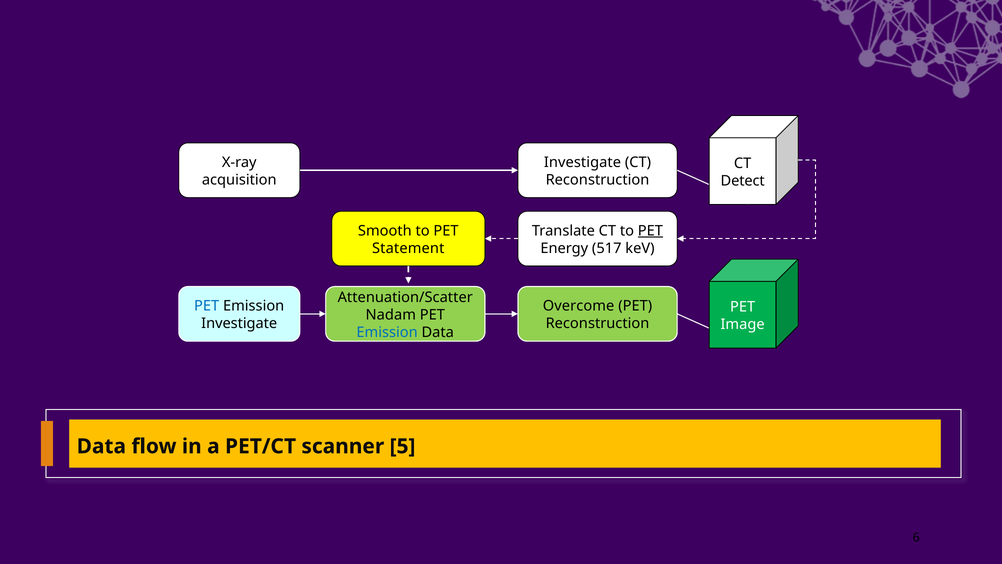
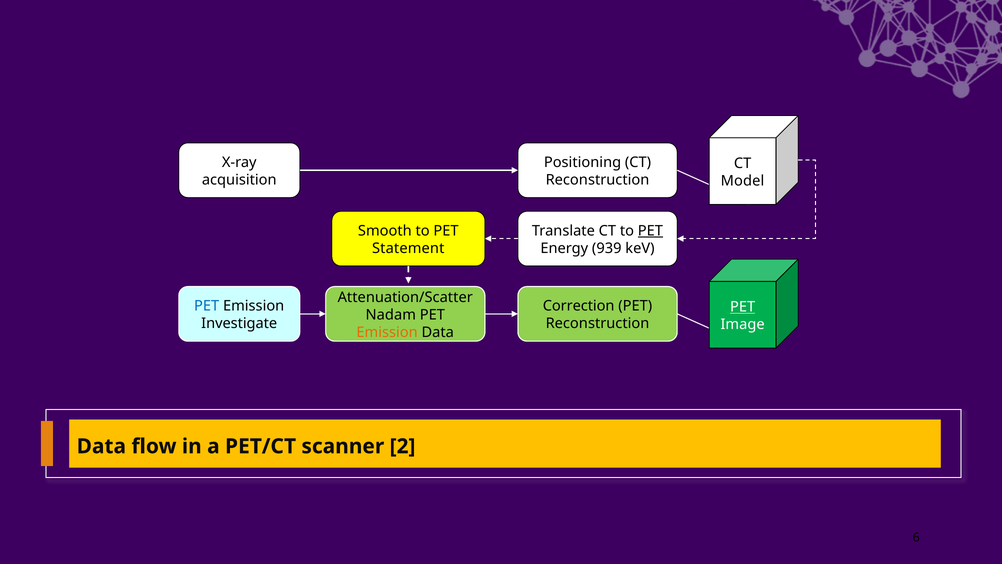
Investigate at (583, 162): Investigate -> Positioning
Detect: Detect -> Model
517: 517 -> 939
Overcome: Overcome -> Correction
PET at (743, 307) underline: none -> present
Emission at (387, 332) colour: blue -> orange
5: 5 -> 2
